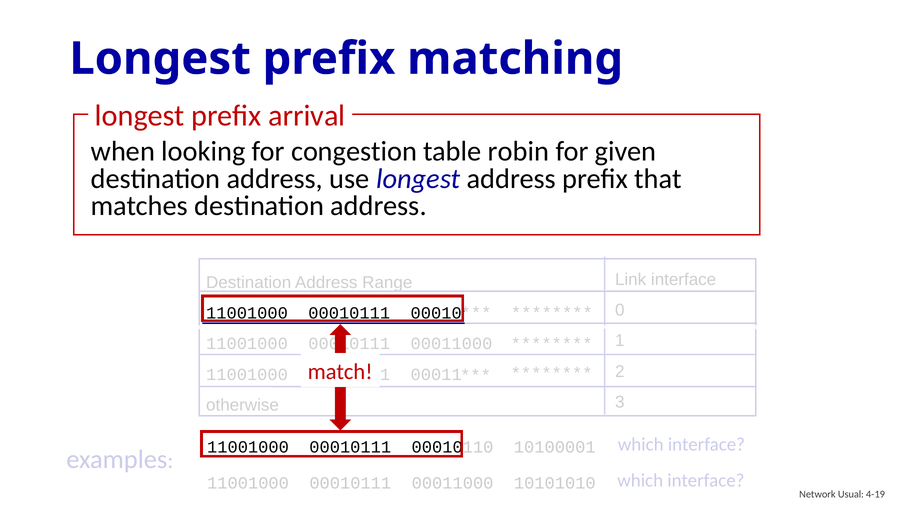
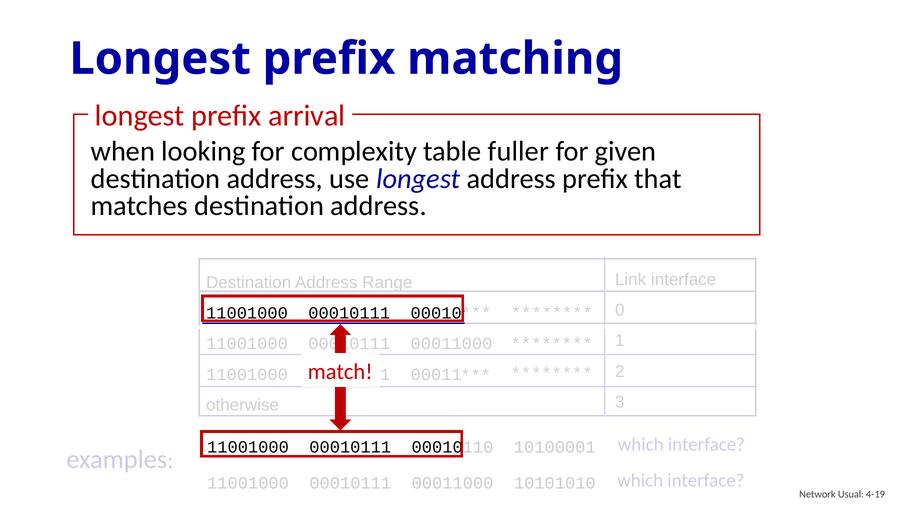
congestion: congestion -> complexity
robin: robin -> fuller
